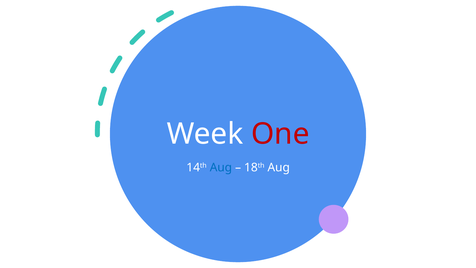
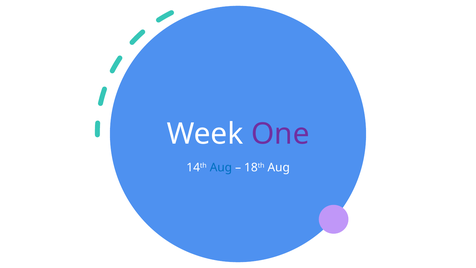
One colour: red -> purple
